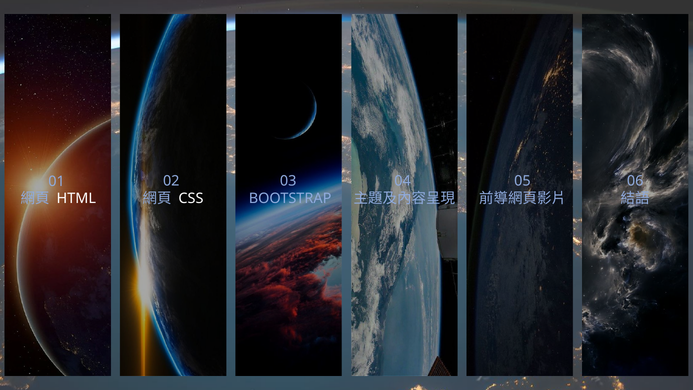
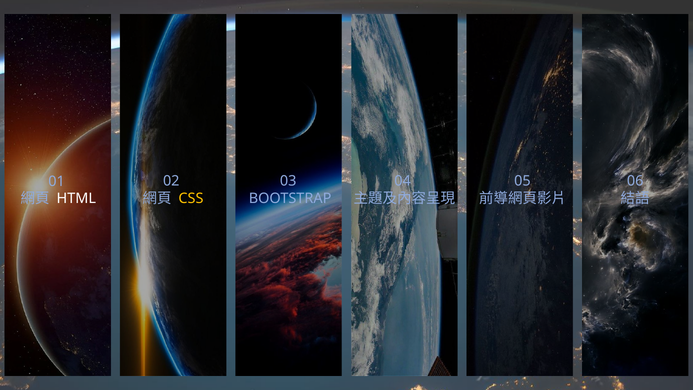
CSS colour: white -> yellow
